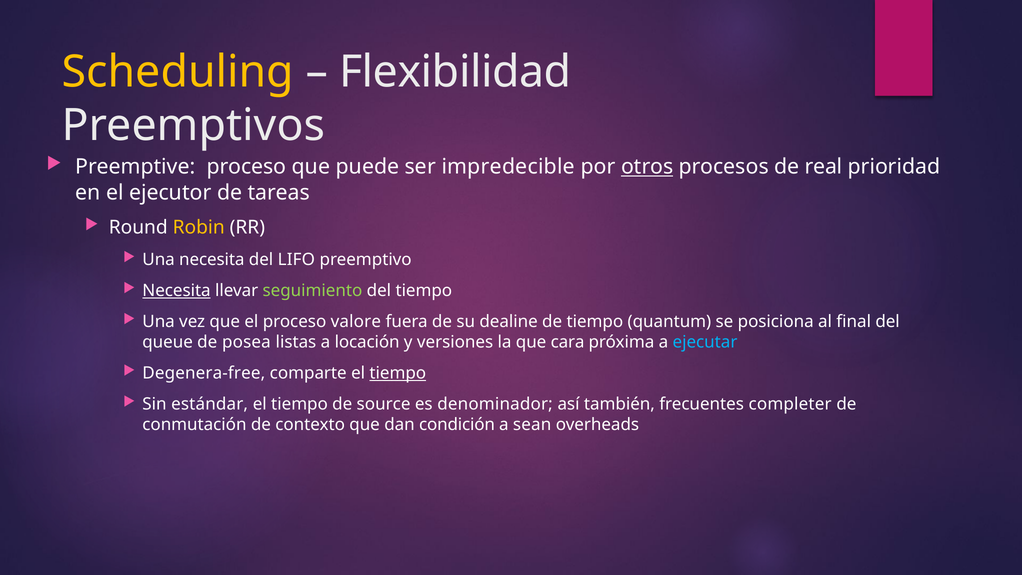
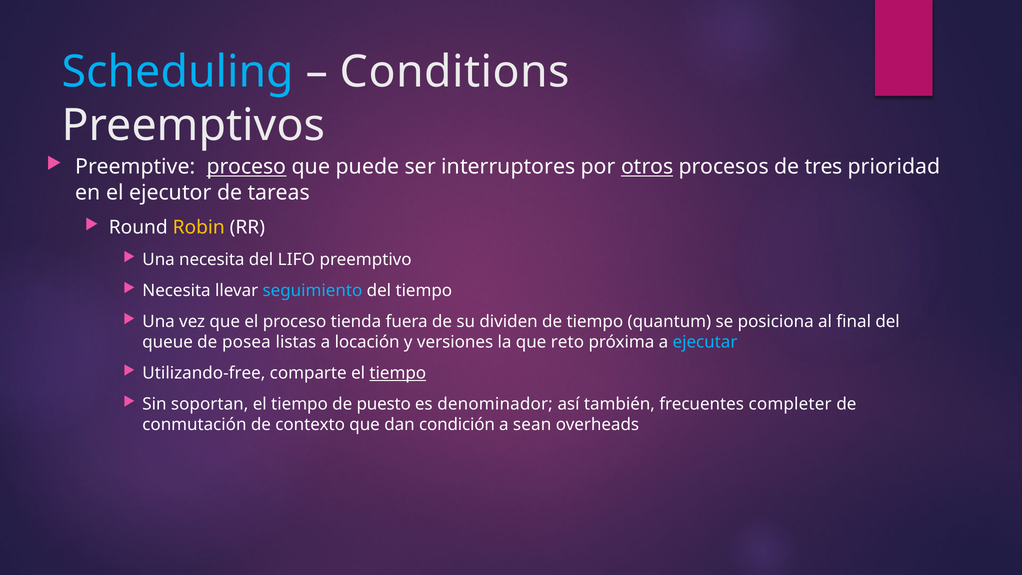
Scheduling colour: yellow -> light blue
Flexibilidad: Flexibilidad -> Conditions
proceso at (246, 167) underline: none -> present
impredecible: impredecible -> interruptores
real: real -> tres
Necesita at (177, 290) underline: present -> none
seguimiento colour: light green -> light blue
valore: valore -> tienda
dealine: dealine -> dividen
cara: cara -> reto
Degenera-free: Degenera-free -> Utilizando-free
estándar: estándar -> soportan
source: source -> puesto
